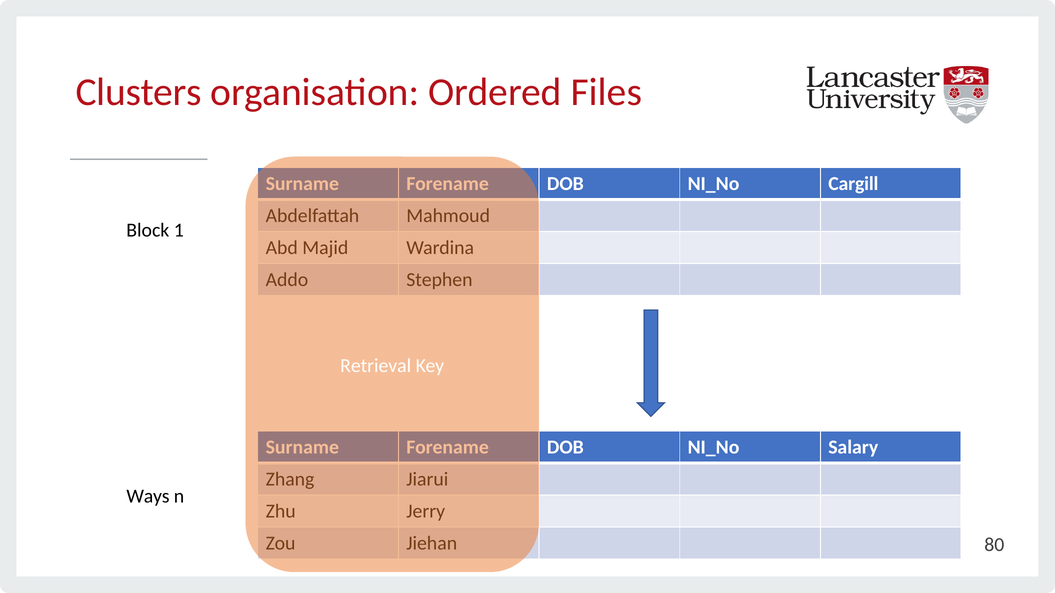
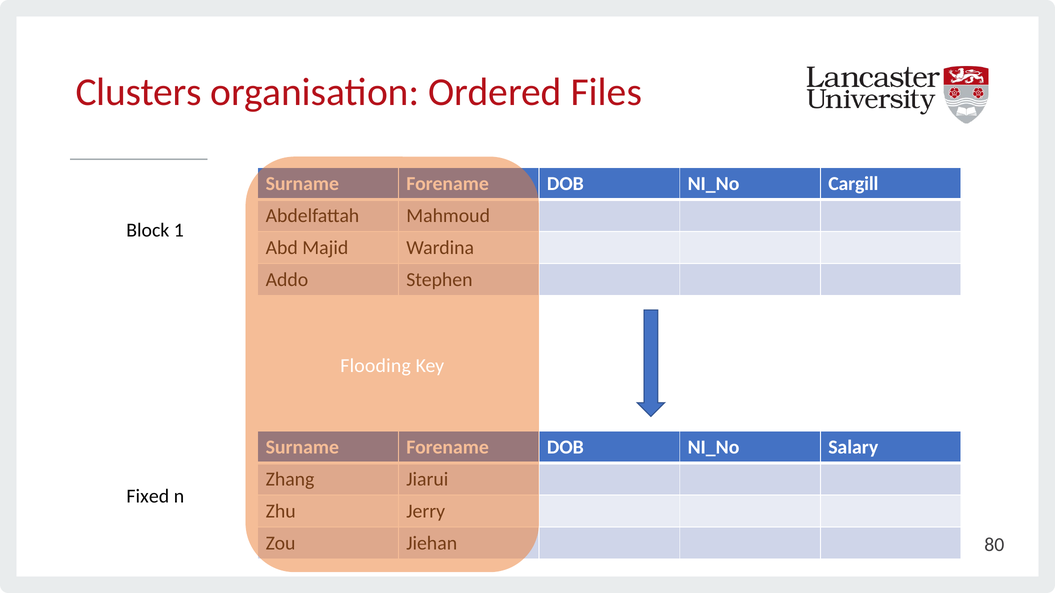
Retrieval: Retrieval -> Flooding
Ways: Ways -> Fixed
